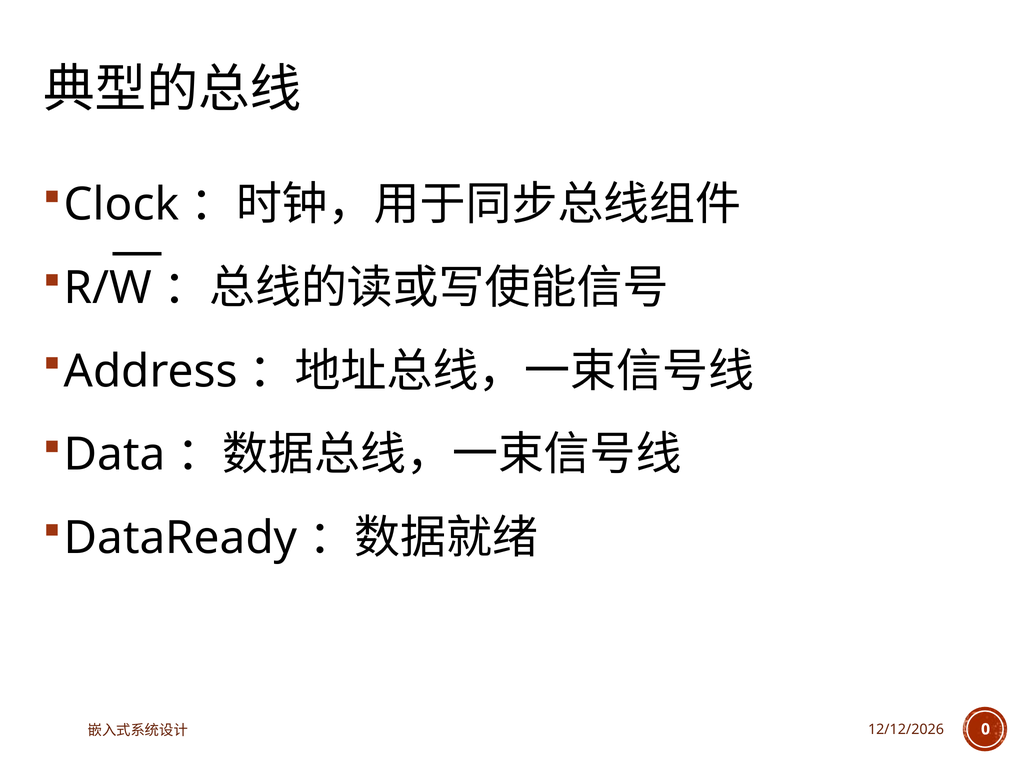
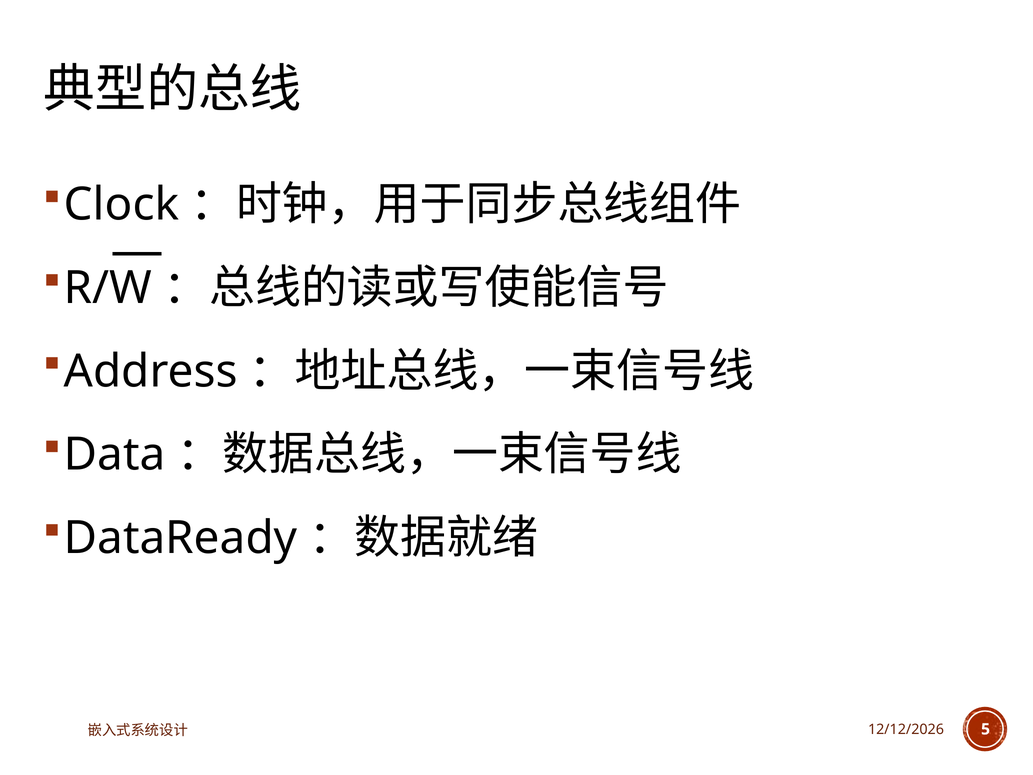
0: 0 -> 5
